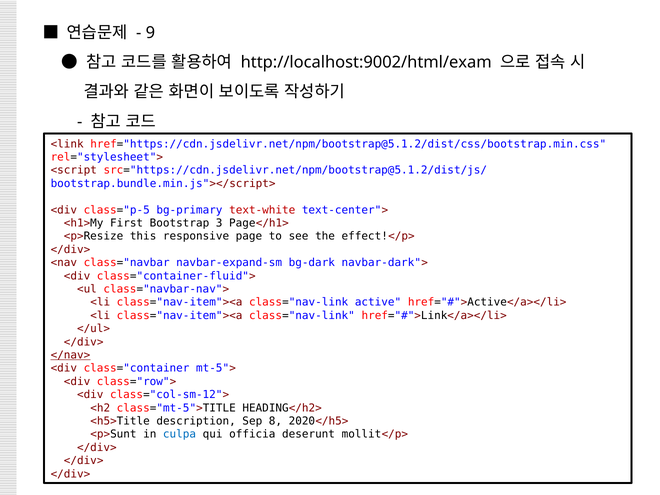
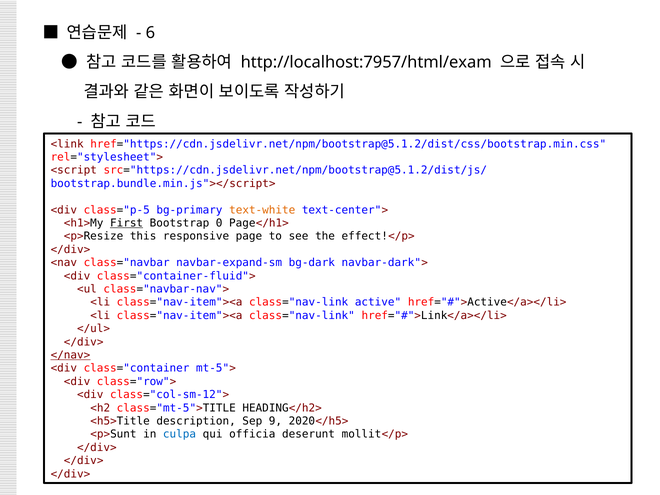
9: 9 -> 6
http://localhost:9002/html/exam: http://localhost:9002/html/exam -> http://localhost:7957/html/exam
text-white colour: red -> orange
First underline: none -> present
3: 3 -> 0
8: 8 -> 9
